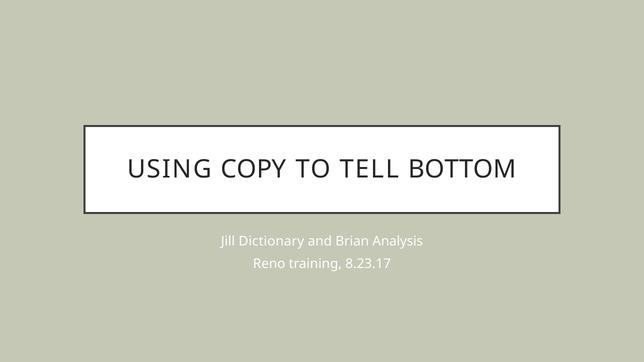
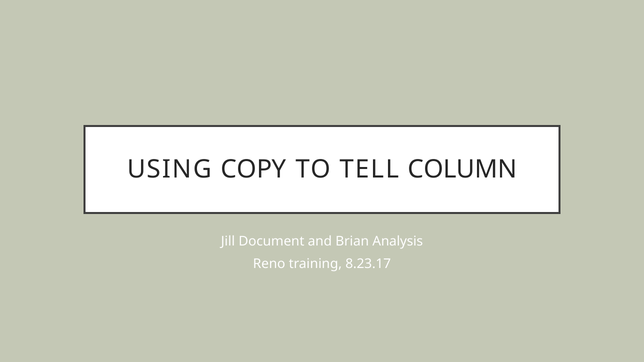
BOTTOM: BOTTOM -> COLUMN
Dictionary: Dictionary -> Document
